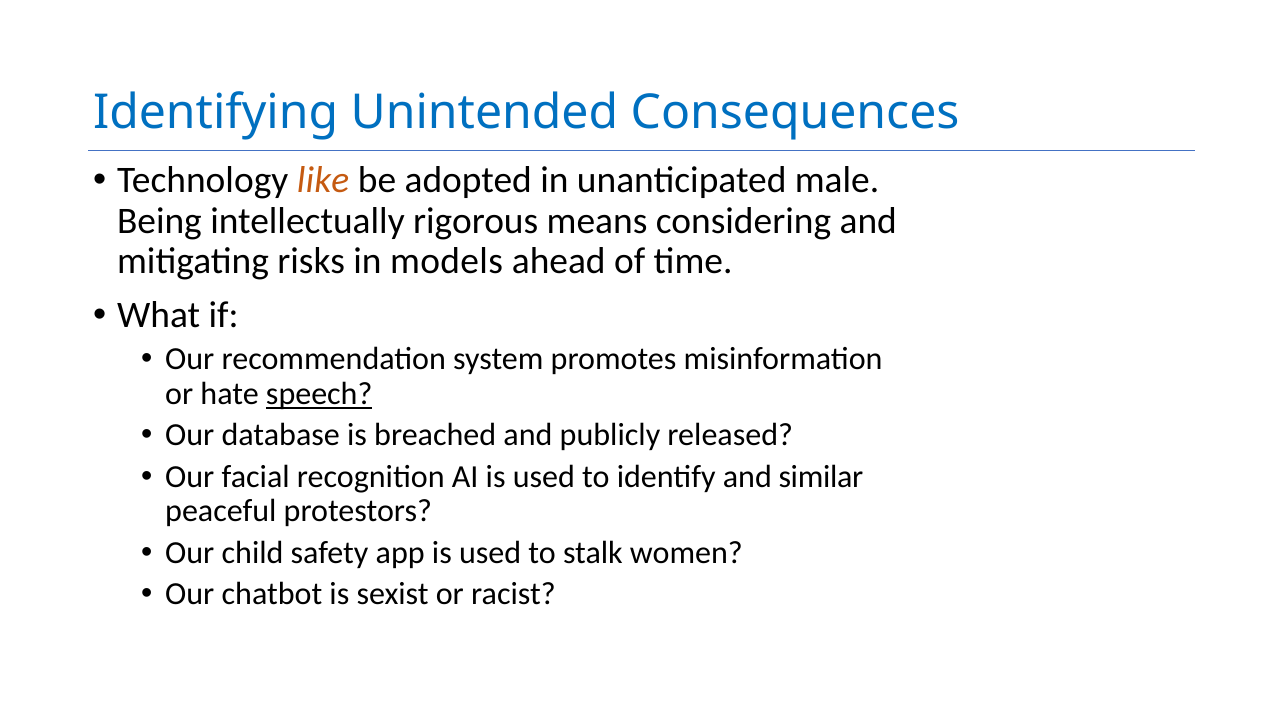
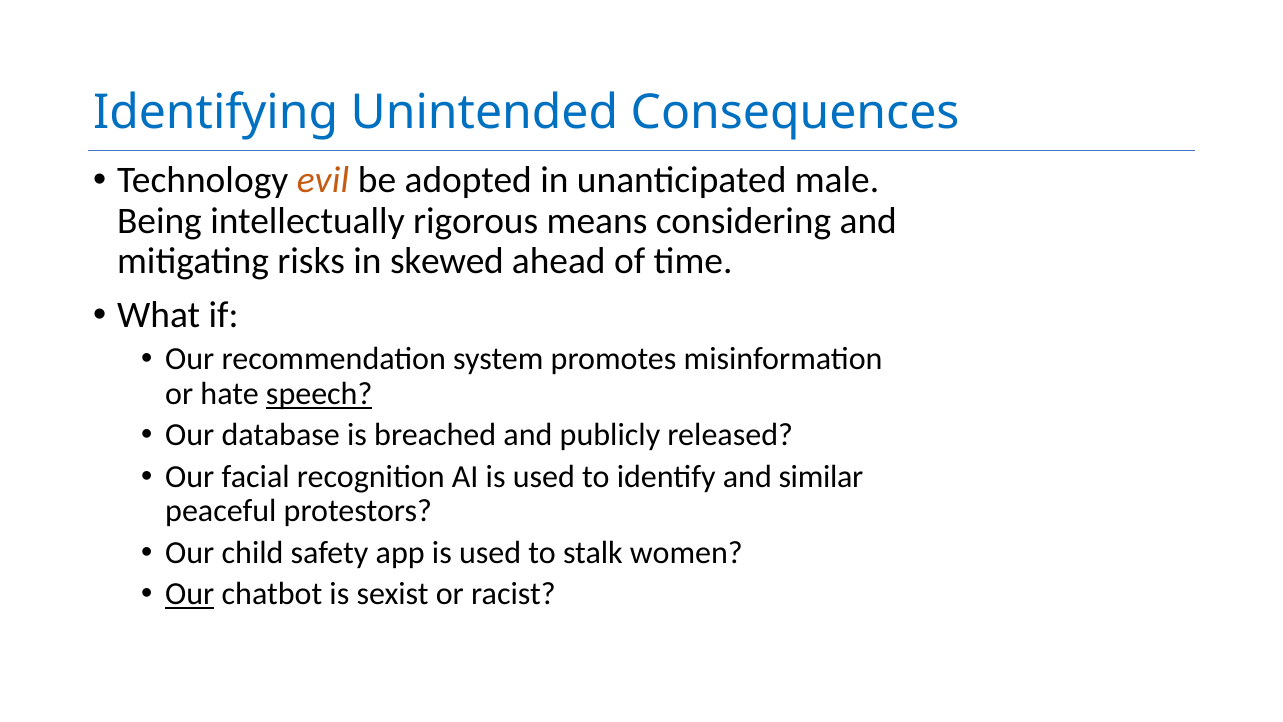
like: like -> evil
models: models -> skewed
Our at (190, 594) underline: none -> present
